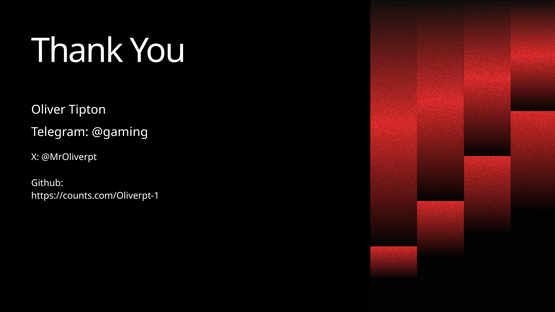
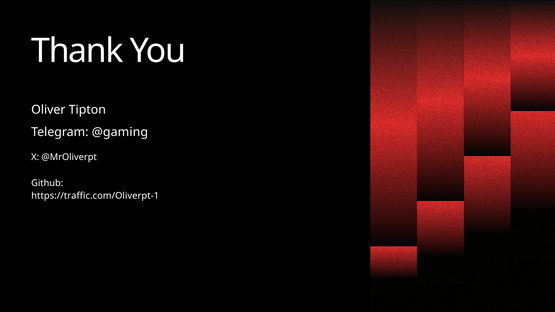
https://counts.com/Oliverpt-1: https://counts.com/Oliverpt-1 -> https://traffic.com/Oliverpt-1
